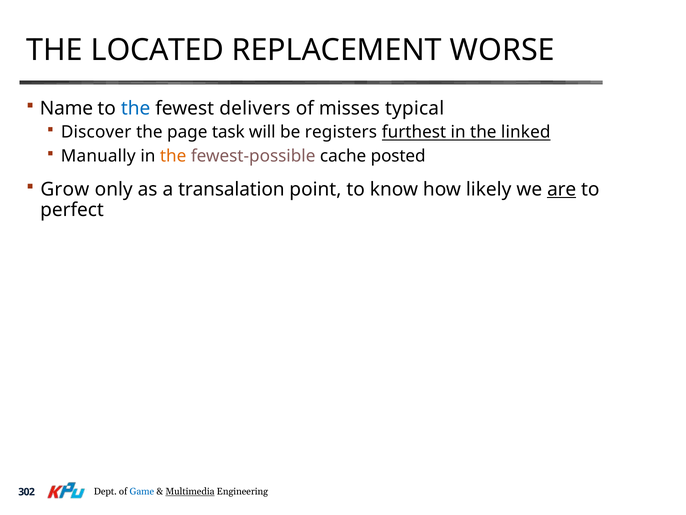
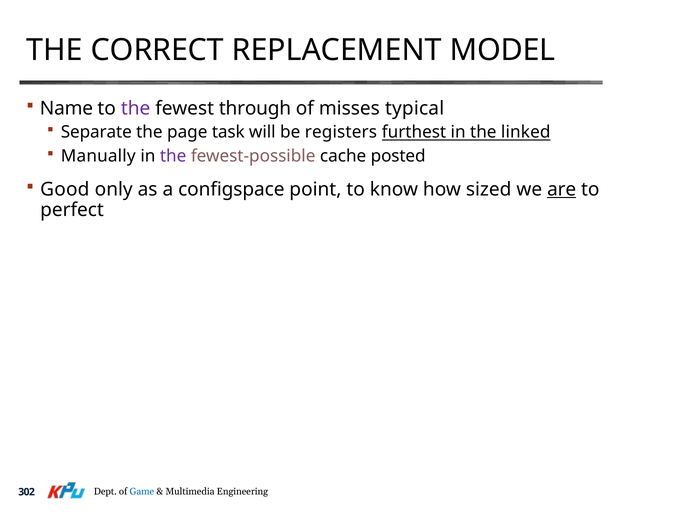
LOCATED: LOCATED -> CORRECT
WORSE: WORSE -> MODEL
the at (136, 109) colour: blue -> purple
delivers: delivers -> through
Discover: Discover -> Separate
the at (173, 156) colour: orange -> purple
Grow: Grow -> Good
transalation: transalation -> configspace
likely: likely -> sized
Multimedia underline: present -> none
